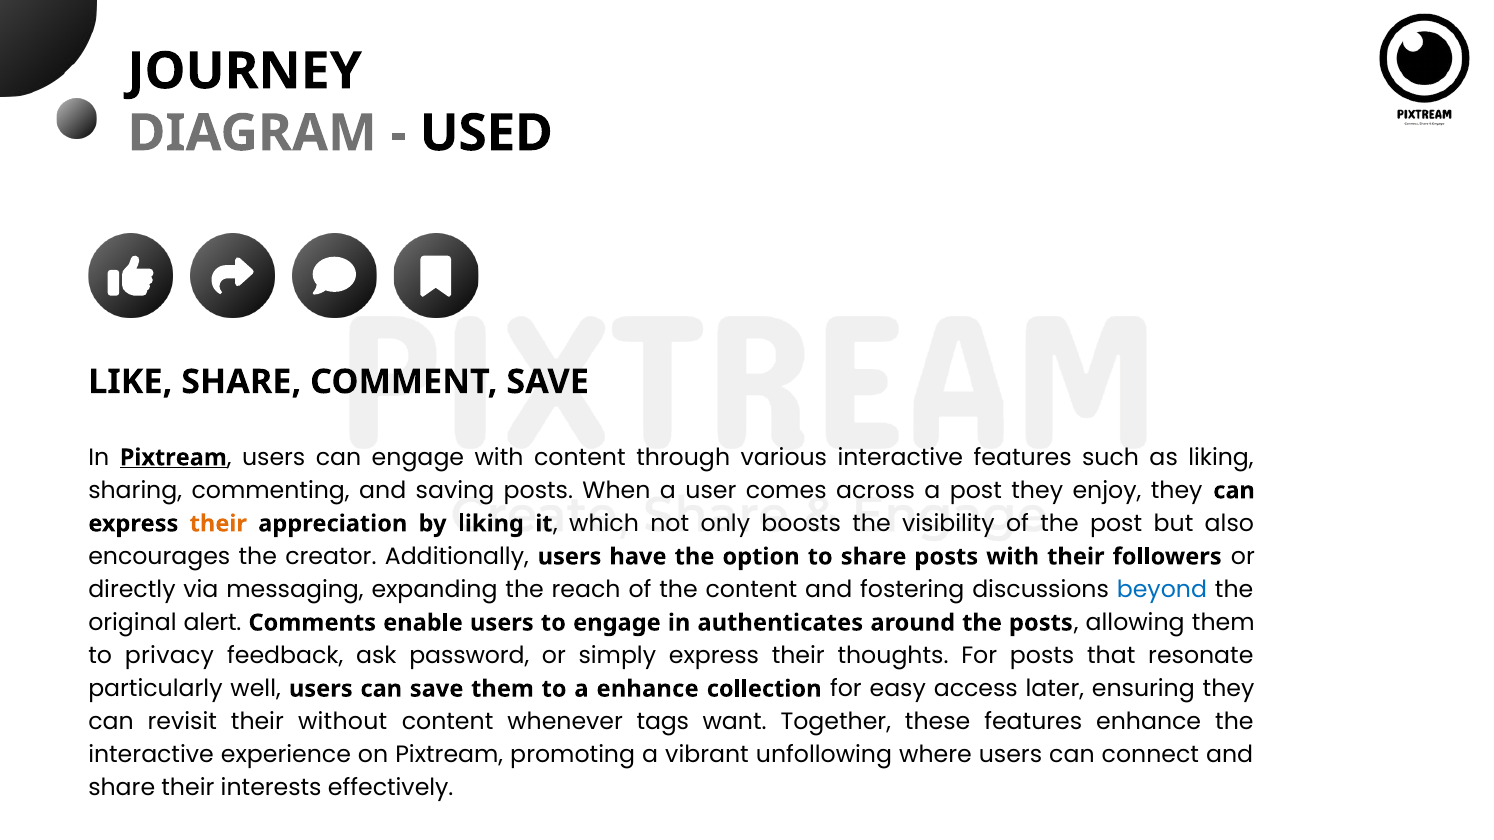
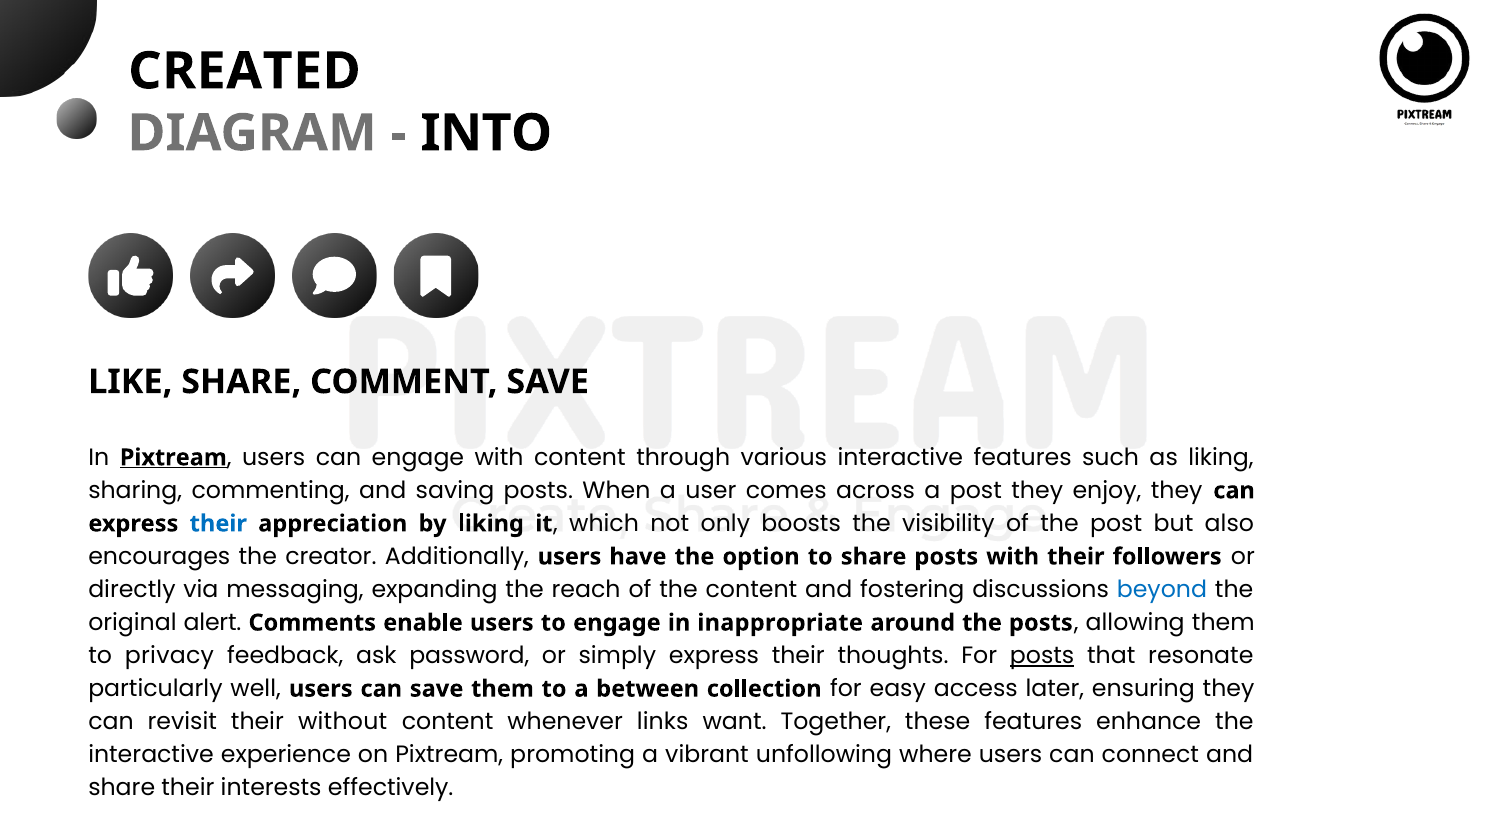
JOURNEY: JOURNEY -> CREATED
USED: USED -> INTO
their at (218, 524) colour: orange -> blue
authenticates: authenticates -> inappropriate
posts at (1042, 656) underline: none -> present
a enhance: enhance -> between
tags: tags -> links
